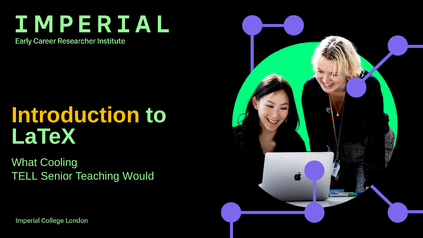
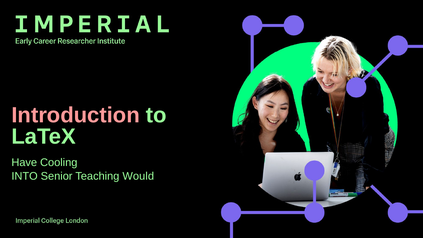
Introduction colour: yellow -> pink
What: What -> Have
TELL: TELL -> INTO
